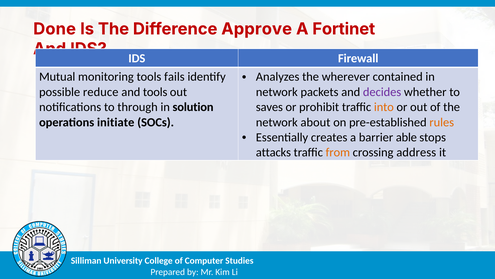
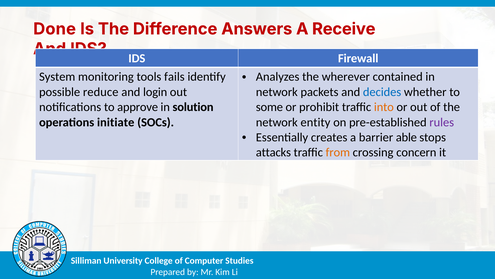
Approve: Approve -> Answers
Fortinet: Fortinet -> Receive
Mutual: Mutual -> System
and tools: tools -> login
decides colour: purple -> blue
through: through -> approve
saves: saves -> some
about: about -> entity
rules colour: orange -> purple
address: address -> concern
